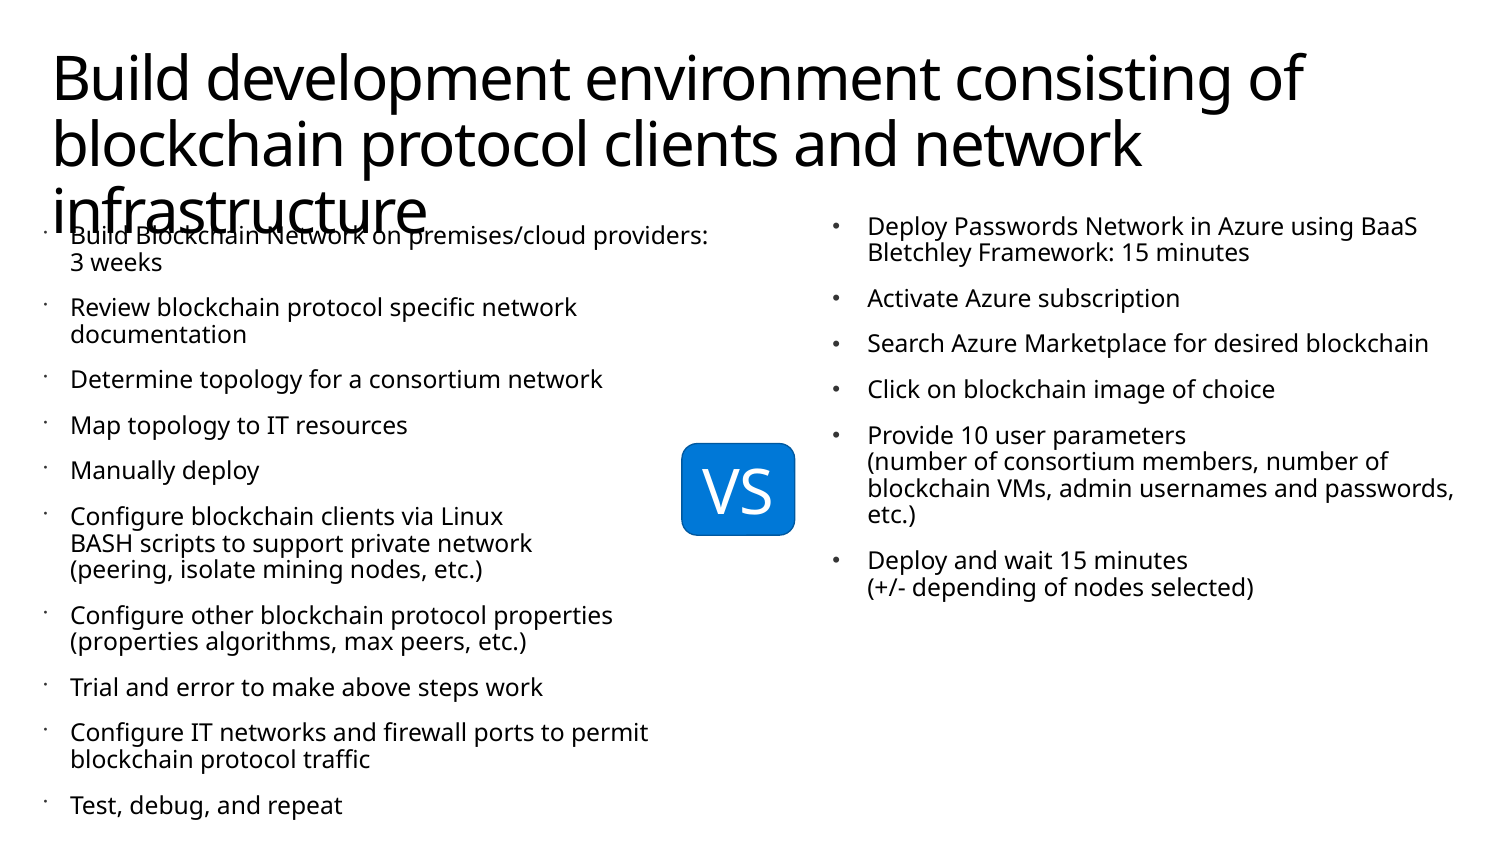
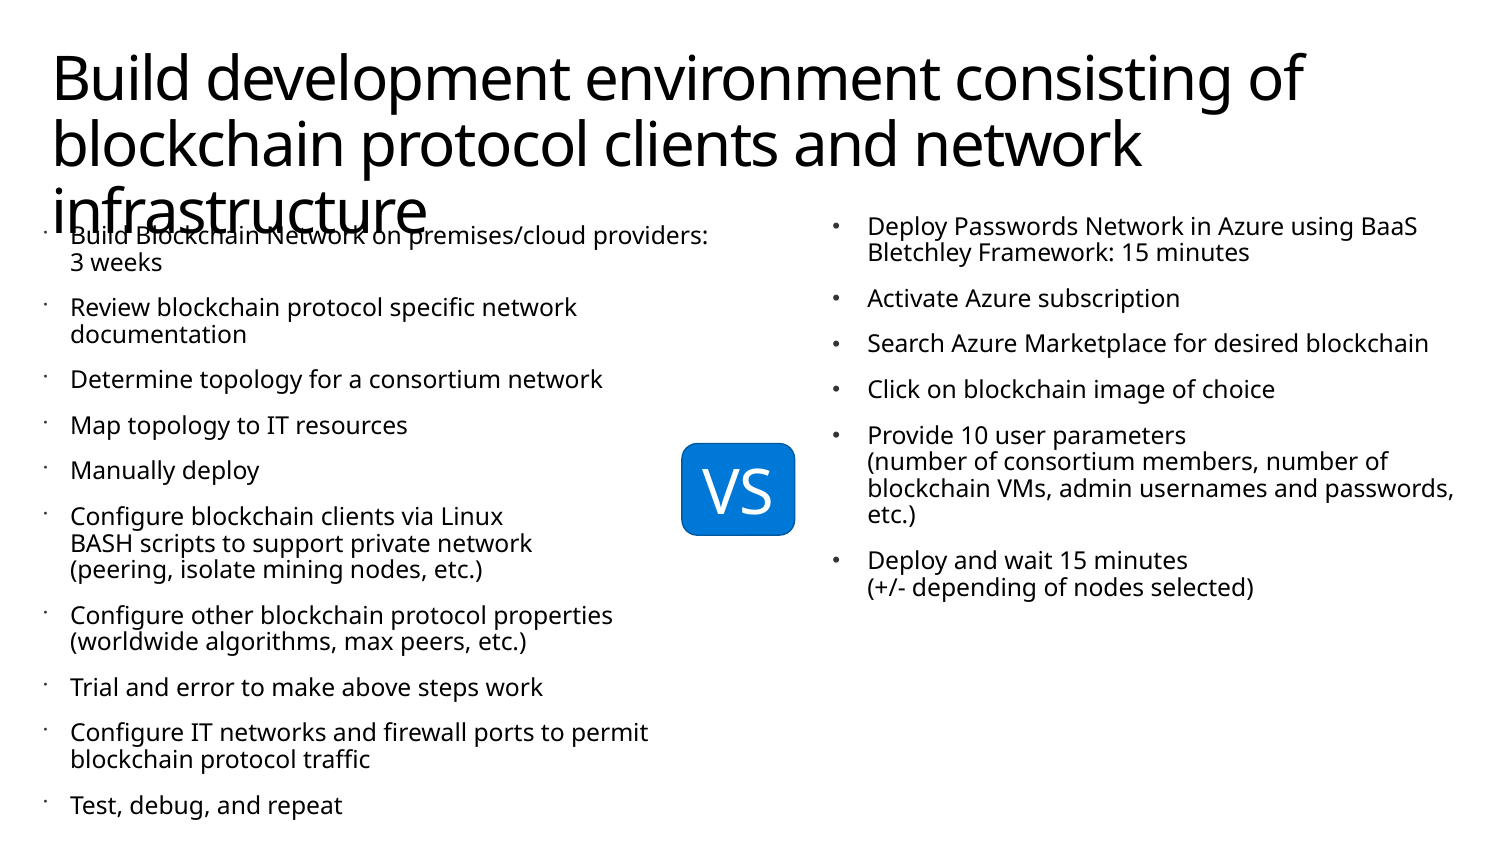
properties at (135, 643): properties -> worldwide
